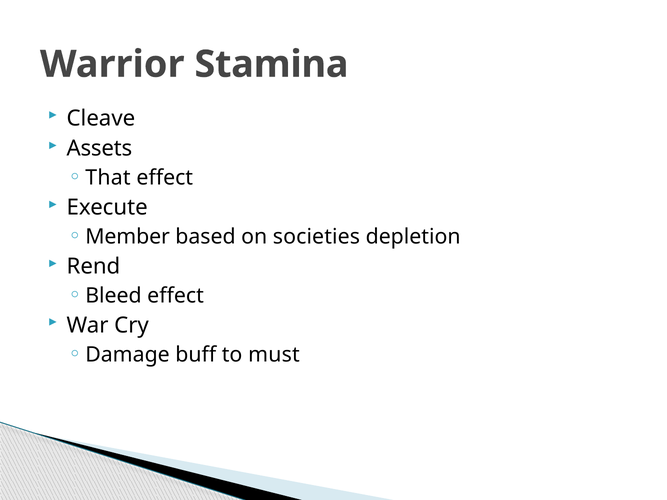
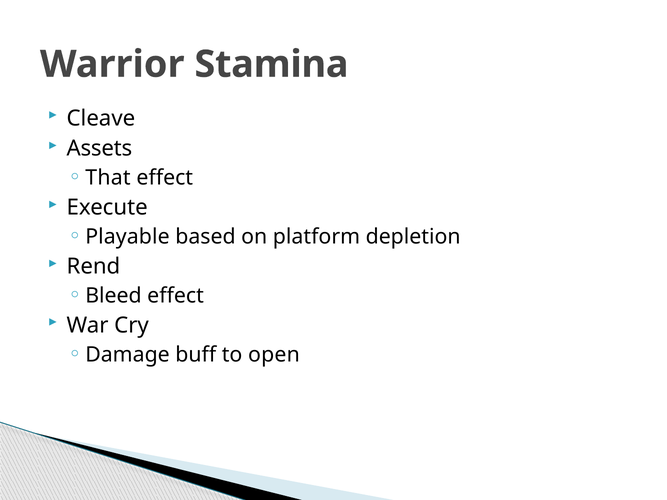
Member: Member -> Playable
societies: societies -> platform
must: must -> open
